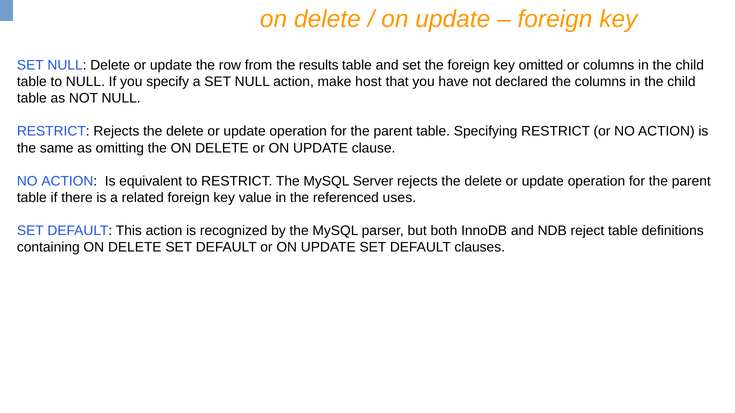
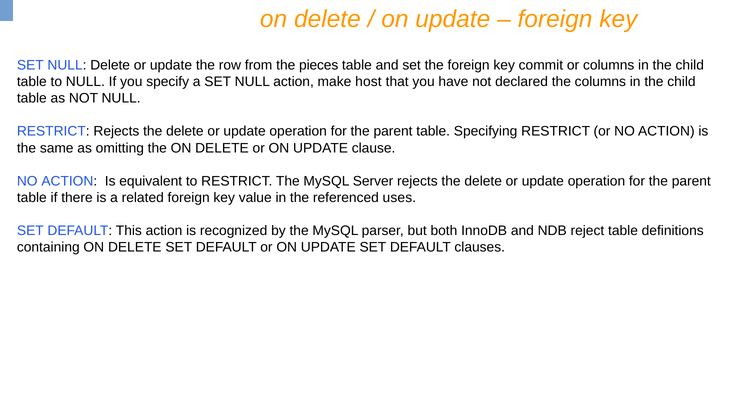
results: results -> pieces
omitted: omitted -> commit
